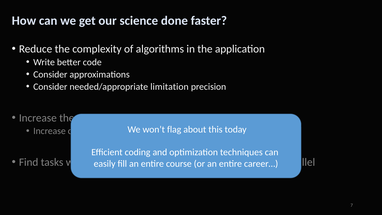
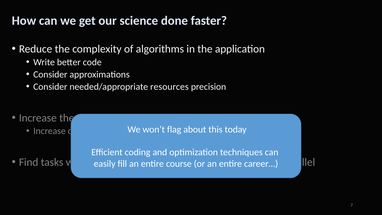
limitation: limitation -> resources
